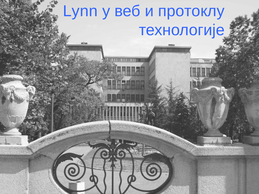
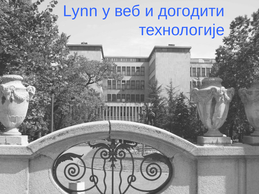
протоклу: протоклу -> догодити
